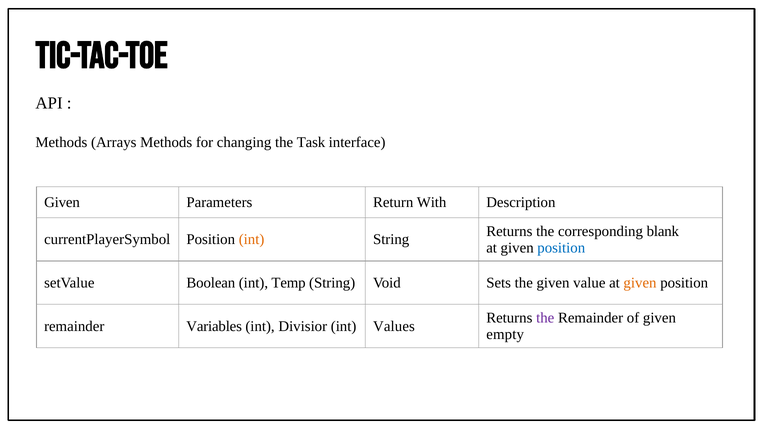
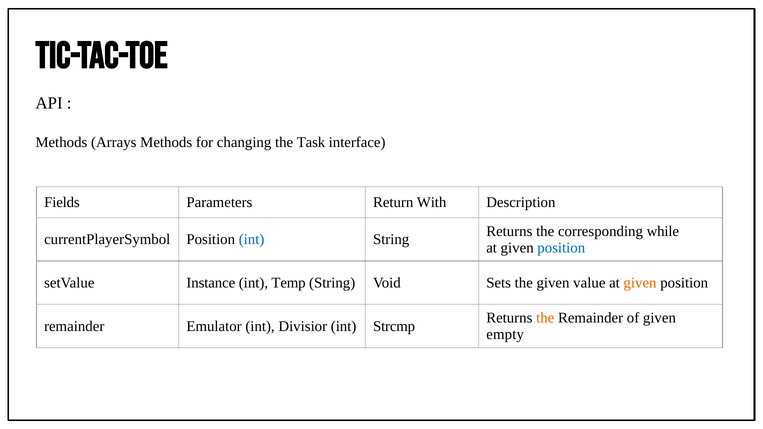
Given at (62, 203): Given -> Fields
blank: blank -> while
int at (252, 240) colour: orange -> blue
Boolean: Boolean -> Instance
the at (545, 318) colour: purple -> orange
Variables: Variables -> Emulator
Values: Values -> Strcmp
